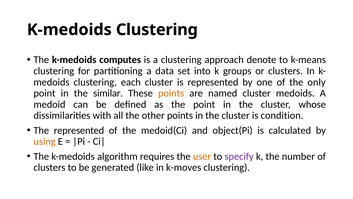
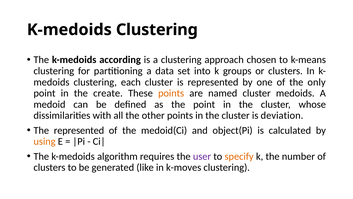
computes: computes -> according
denote: denote -> chosen
similar: similar -> create
condition: condition -> deviation
user colour: orange -> purple
specify colour: purple -> orange
